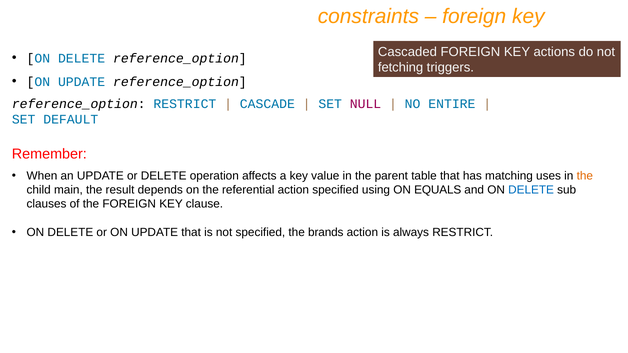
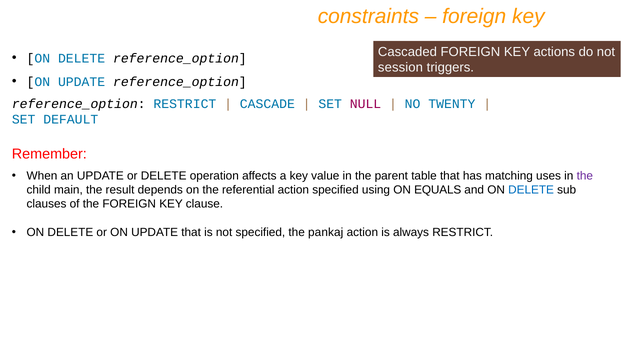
fetching: fetching -> session
ENTIRE: ENTIRE -> TWENTY
the at (585, 176) colour: orange -> purple
brands: brands -> pankaj
